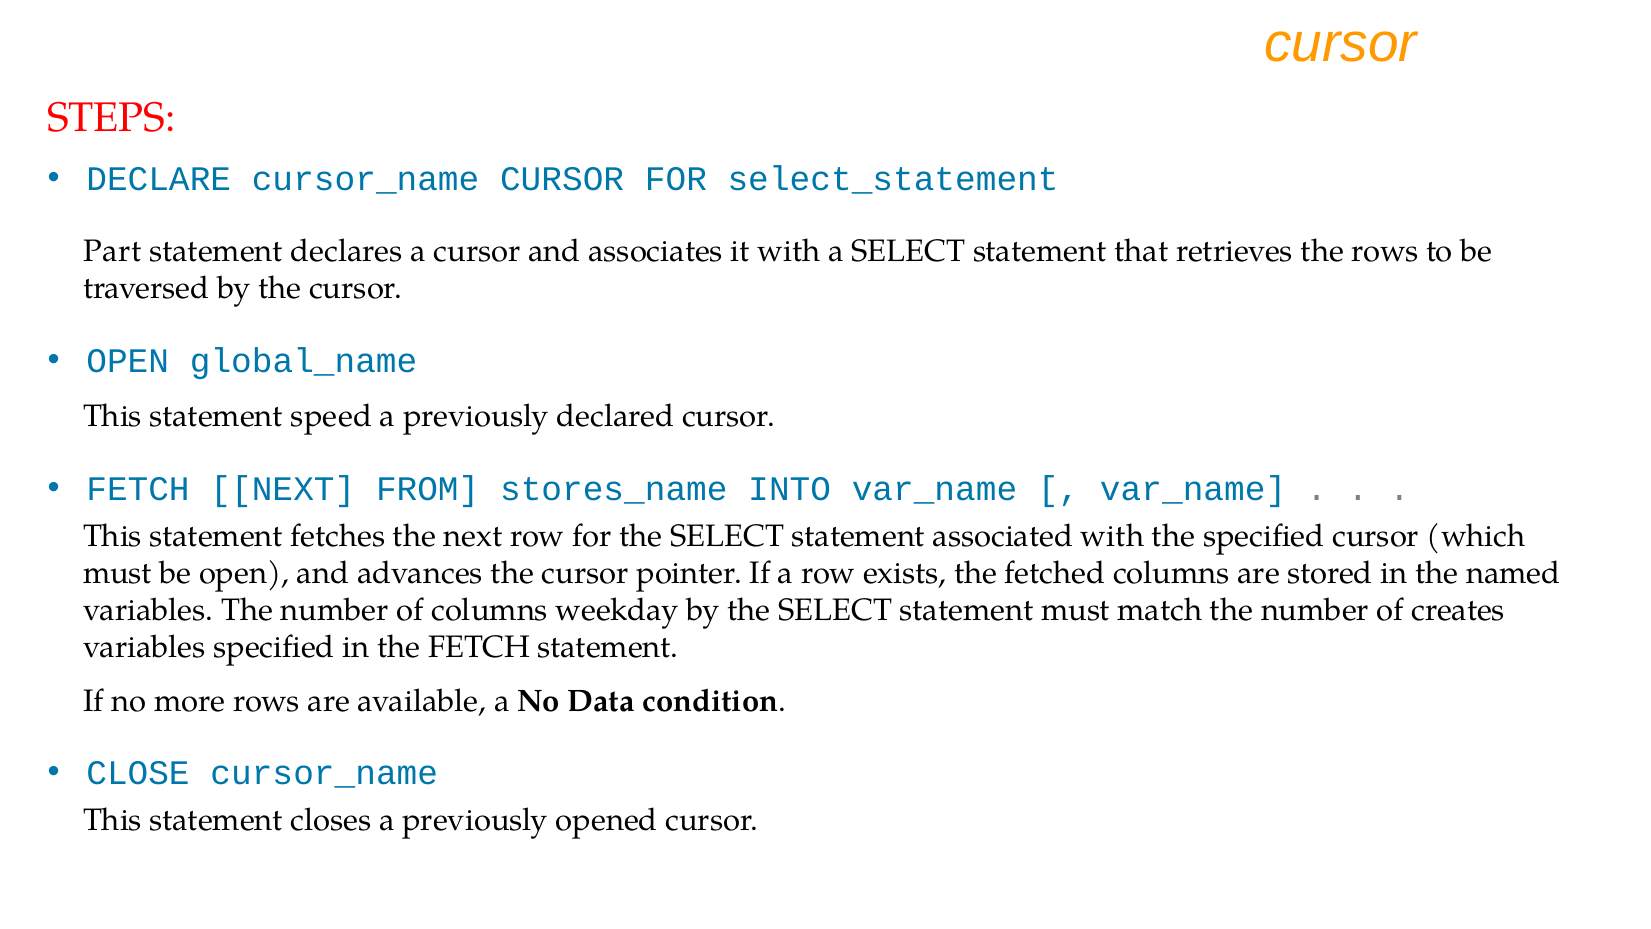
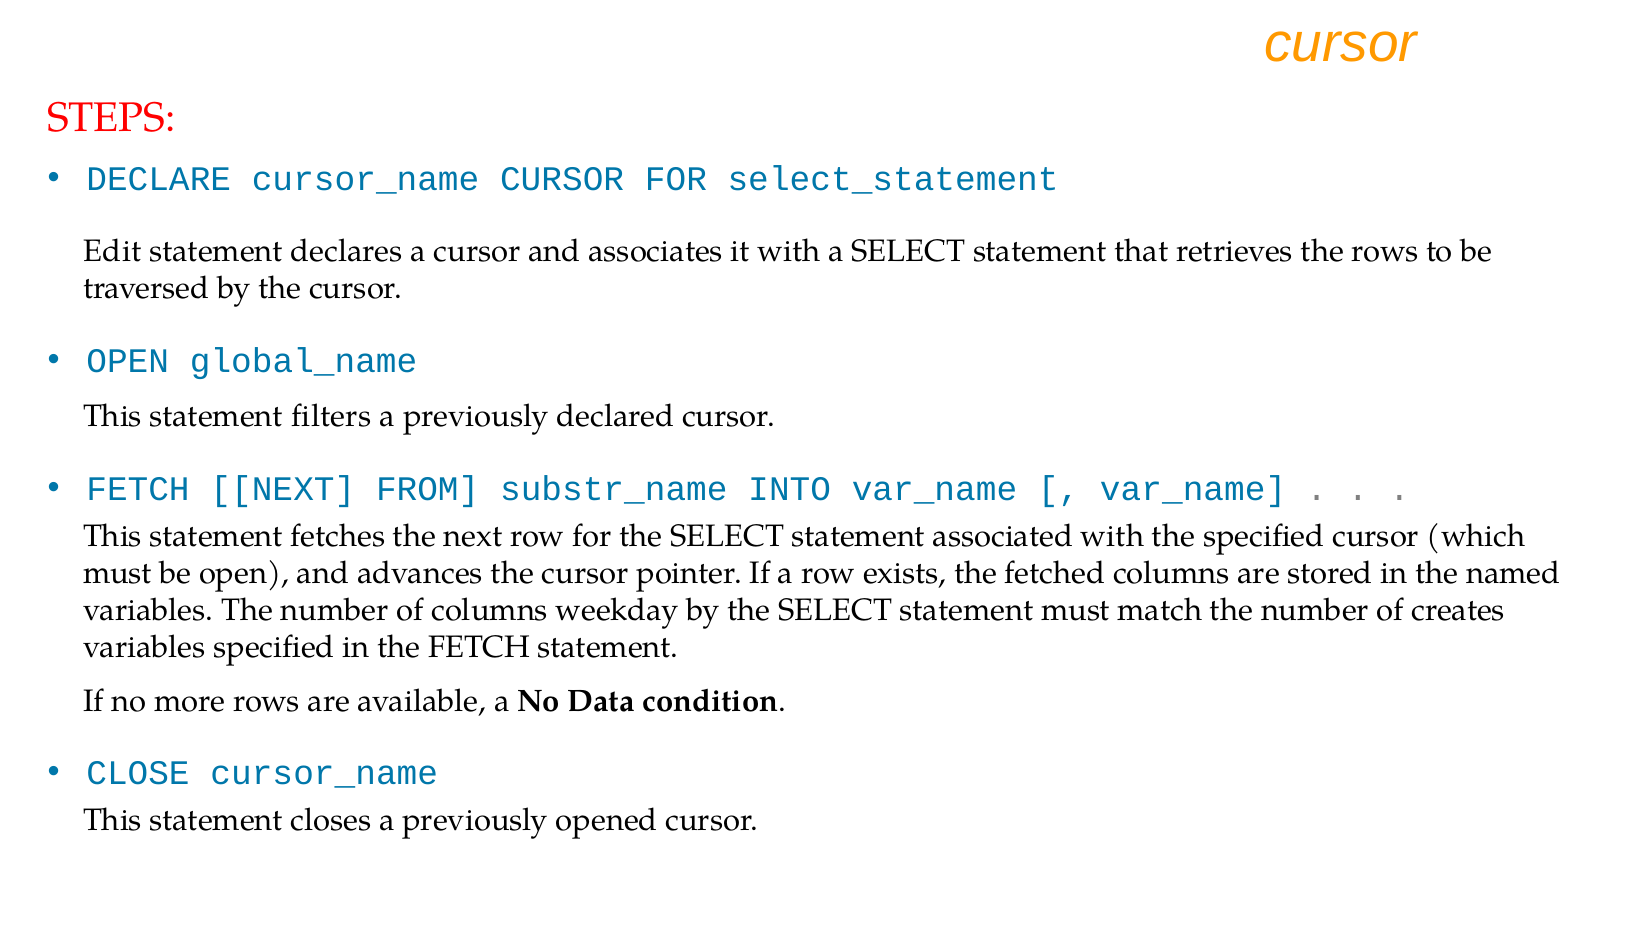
Part: Part -> Edit
speed: speed -> filters
stores_name: stores_name -> substr_name
